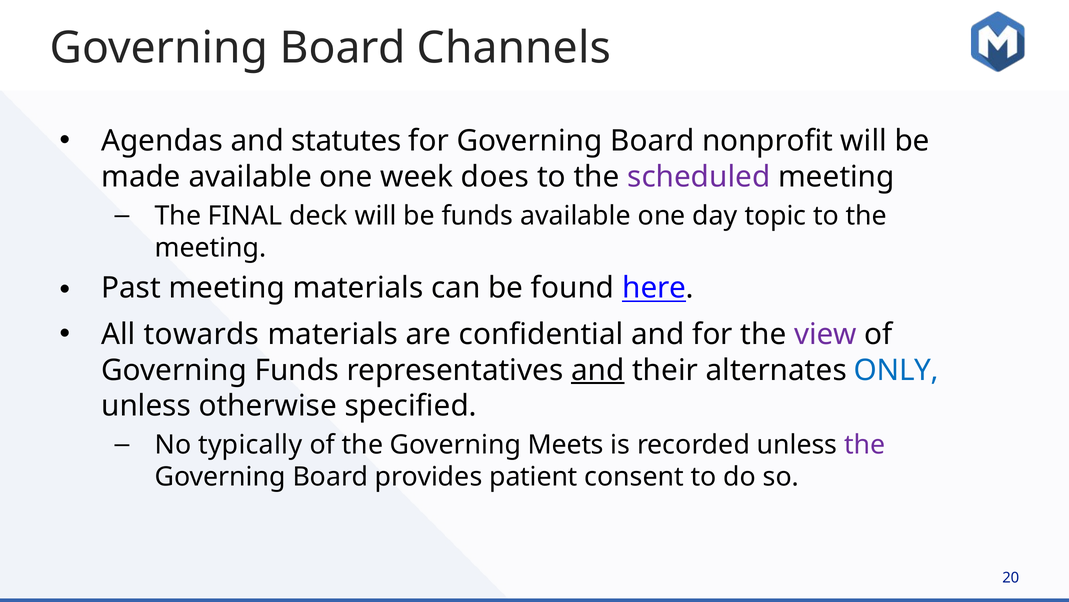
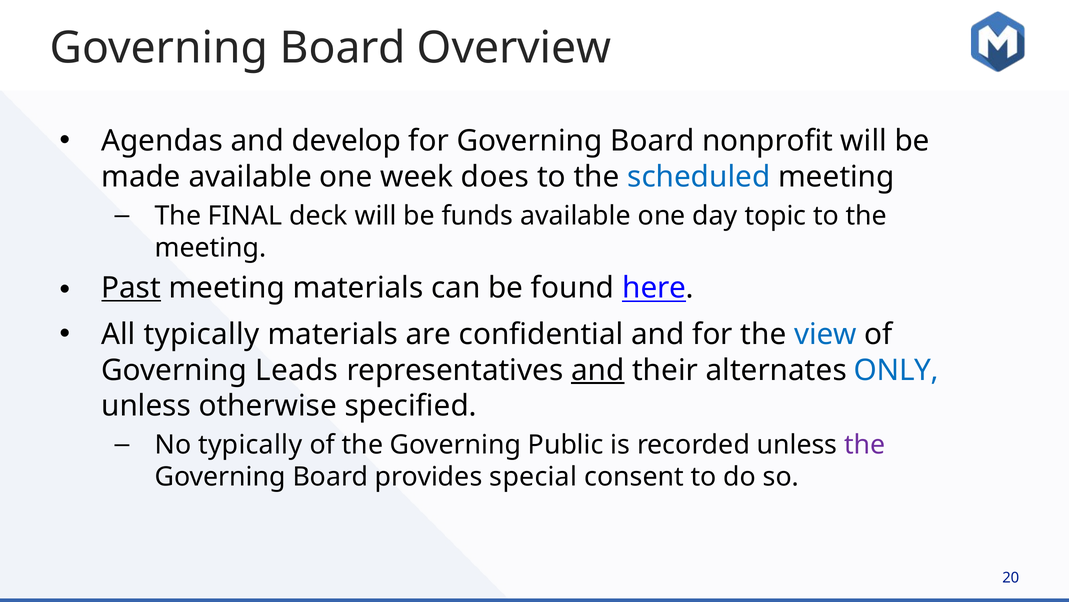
Channels: Channels -> Overview
statutes: statutes -> develop
scheduled colour: purple -> blue
Past underline: none -> present
All towards: towards -> typically
view colour: purple -> blue
Governing Funds: Funds -> Leads
Meets: Meets -> Public
patient: patient -> special
